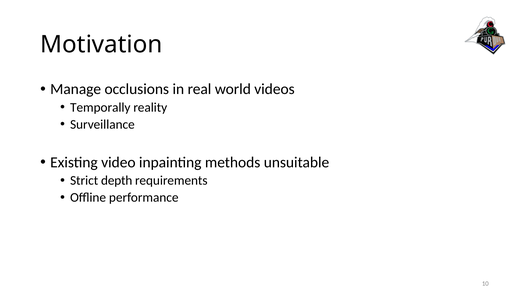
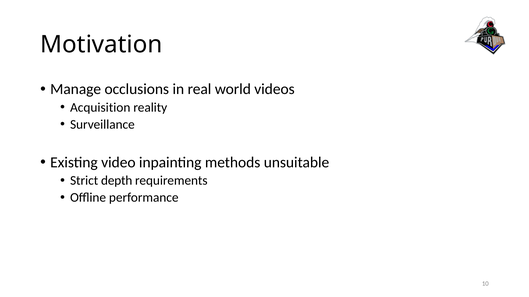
Temporally: Temporally -> Acquisition
